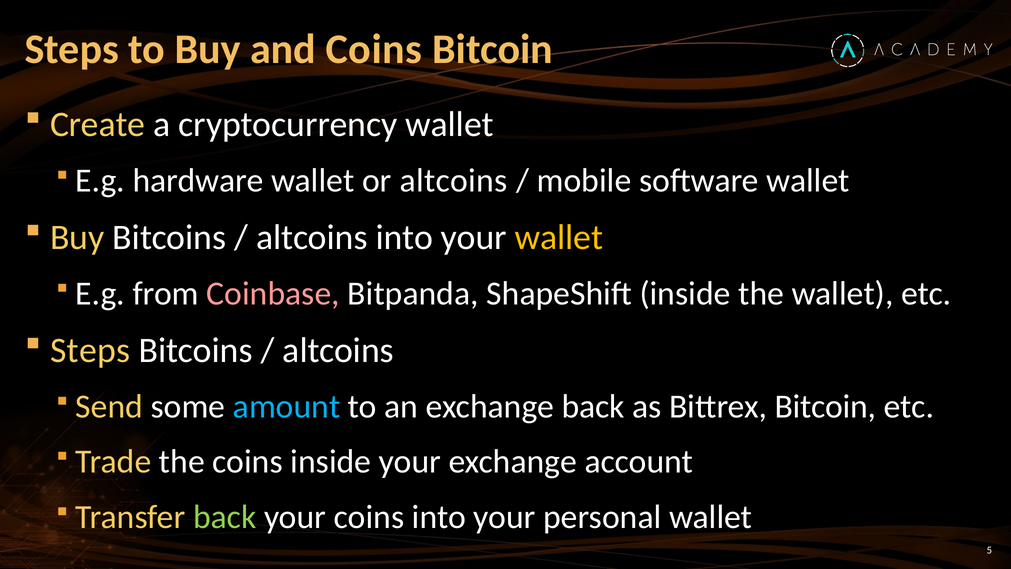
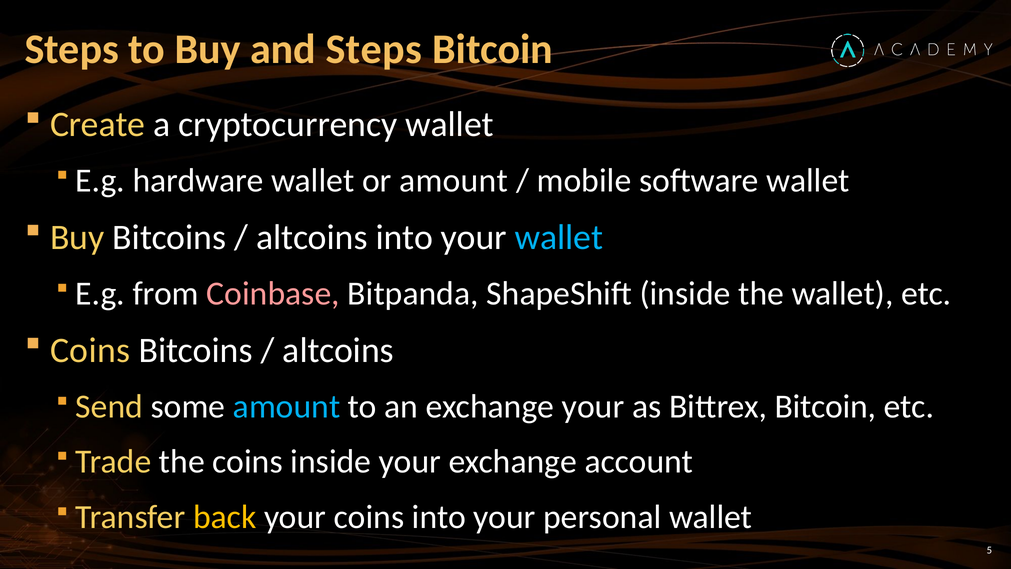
and Coins: Coins -> Steps
or altcoins: altcoins -> amount
wallet at (559, 237) colour: yellow -> light blue
Steps at (90, 350): Steps -> Coins
exchange back: back -> your
back at (225, 517) colour: light green -> yellow
